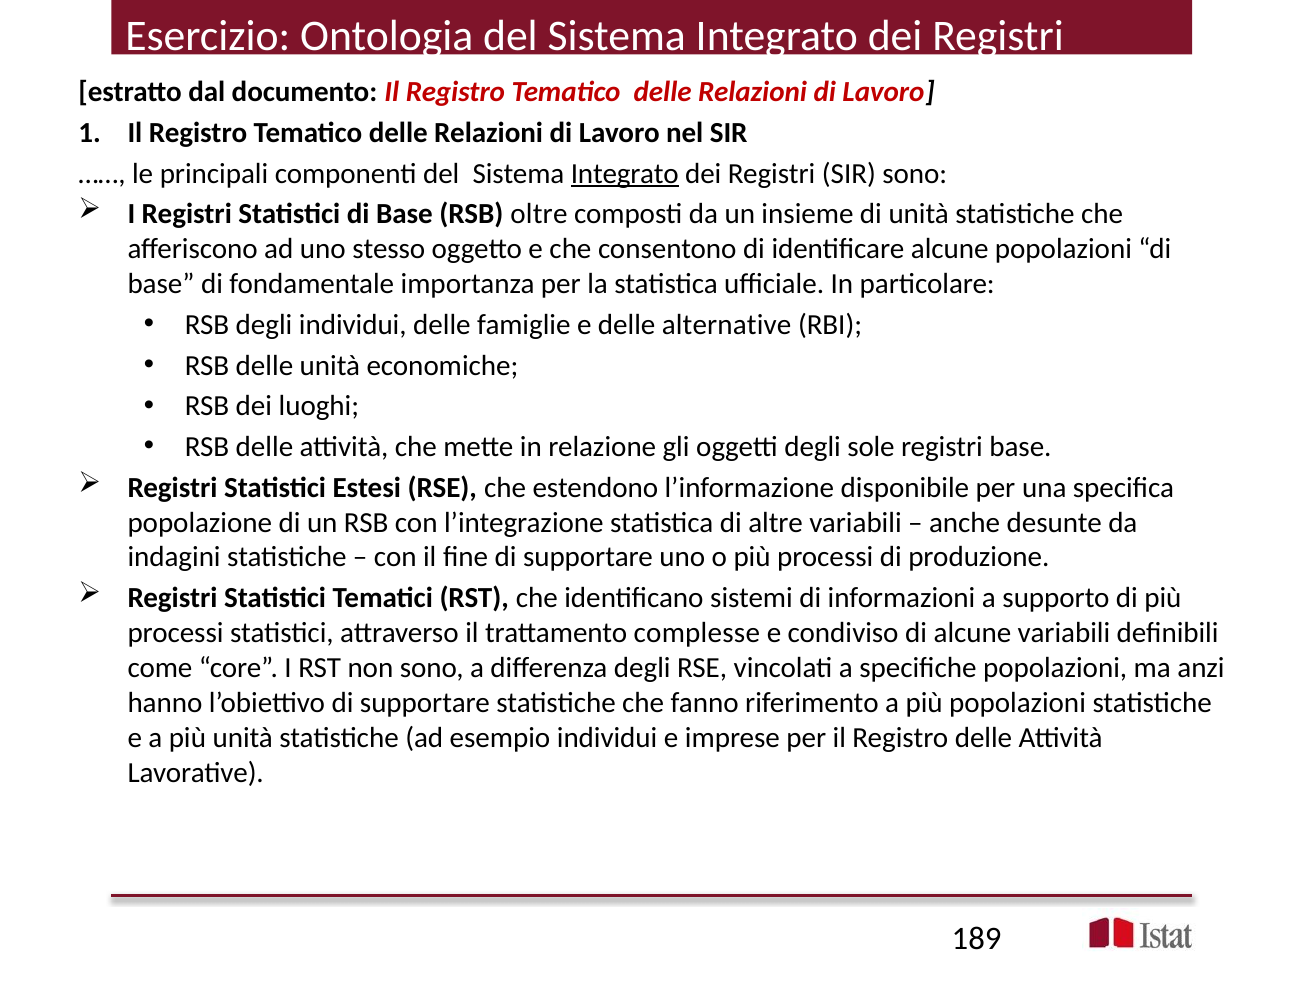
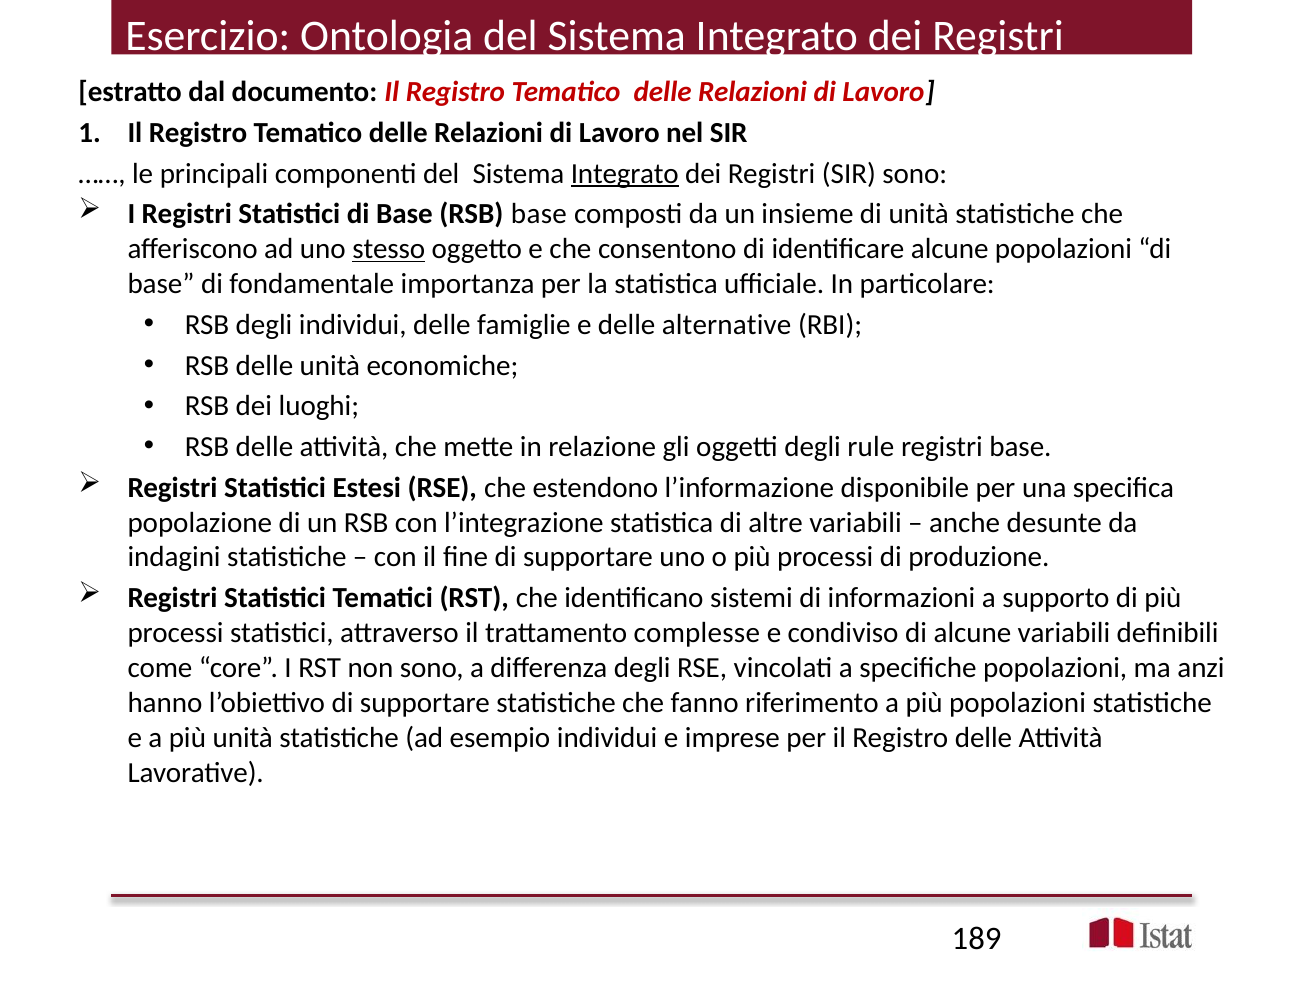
RSB oltre: oltre -> base
stesso underline: none -> present
sole: sole -> rule
